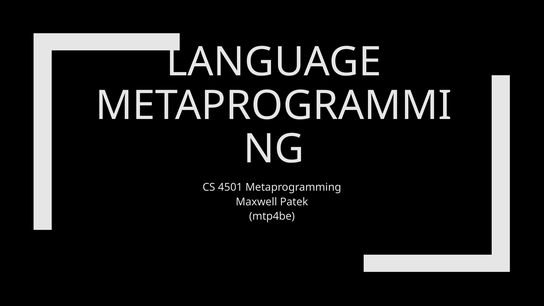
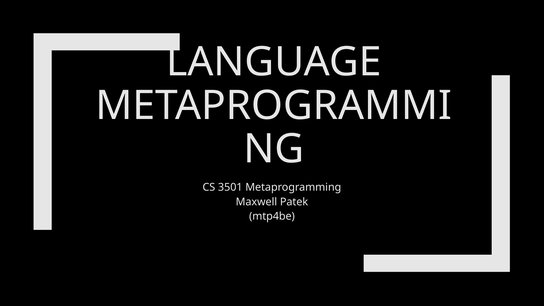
4501: 4501 -> 3501
